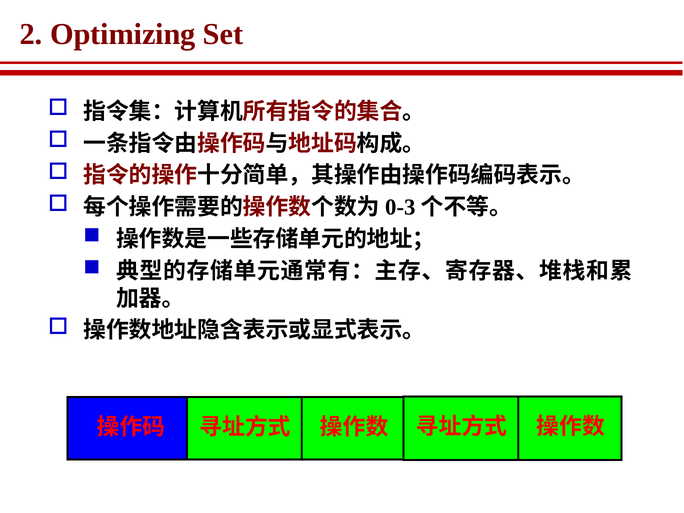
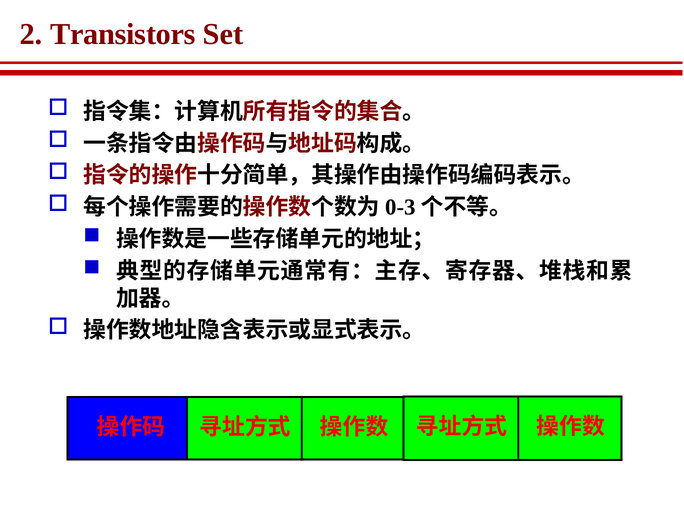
Optimizing: Optimizing -> Transistors
